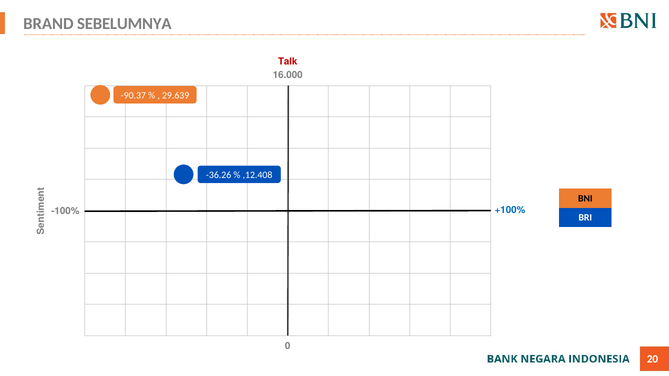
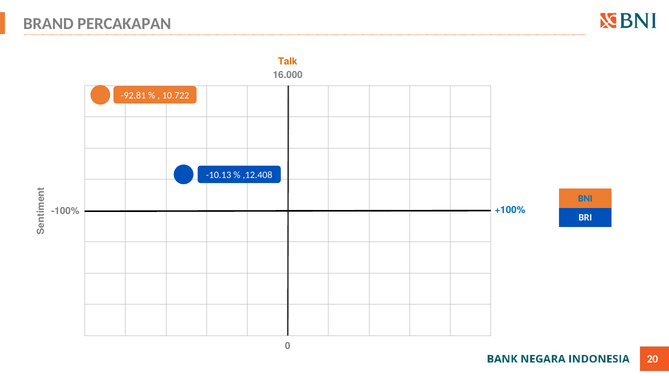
SEBELUMNYA: SEBELUMNYA -> PERCAKAPAN
Talk colour: red -> orange
-90.37: -90.37 -> -92.81
29.639: 29.639 -> 10.722
-36.26: -36.26 -> -10.13
BNI colour: black -> blue
